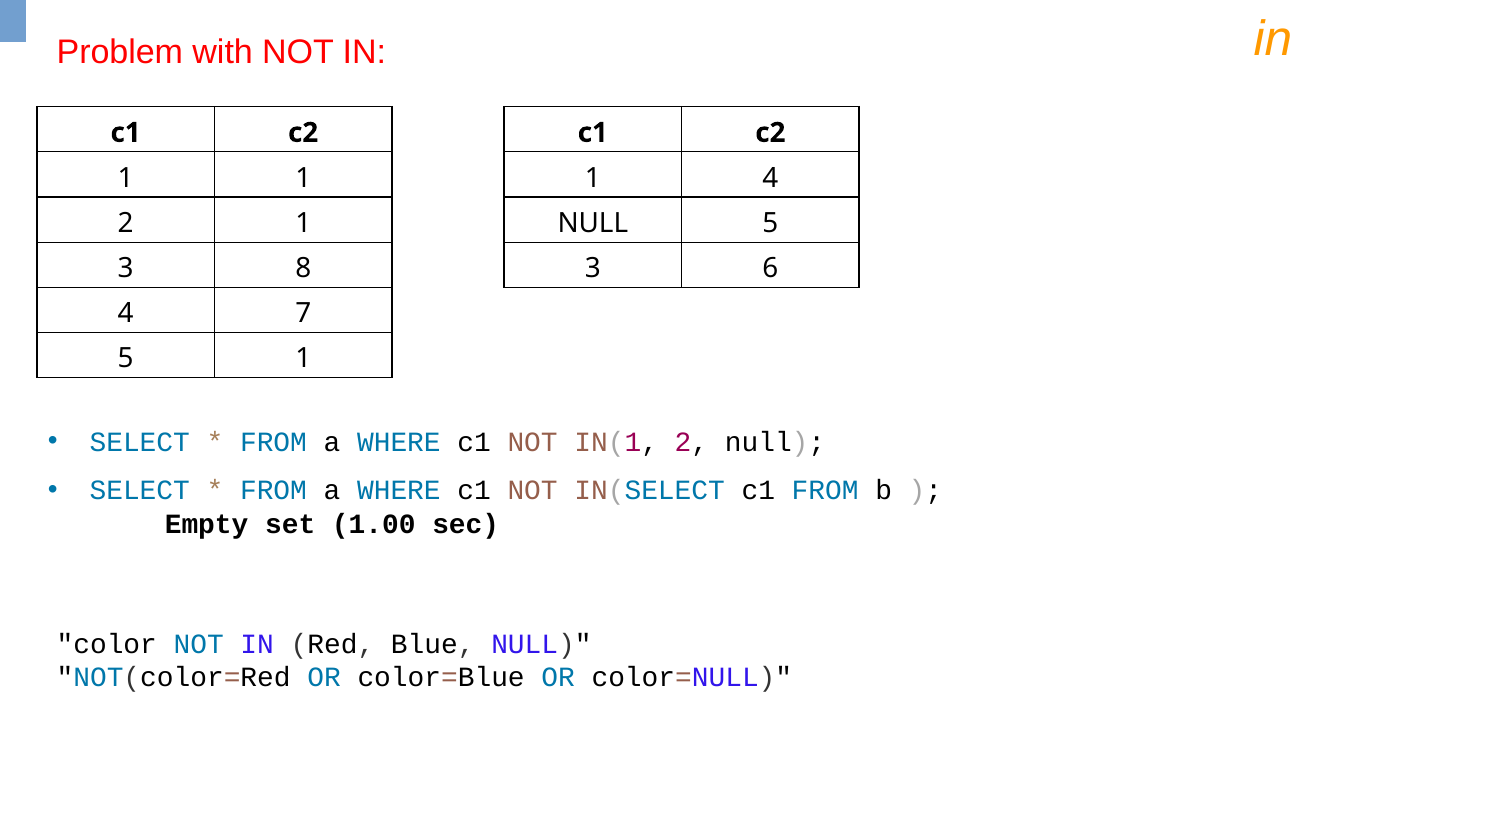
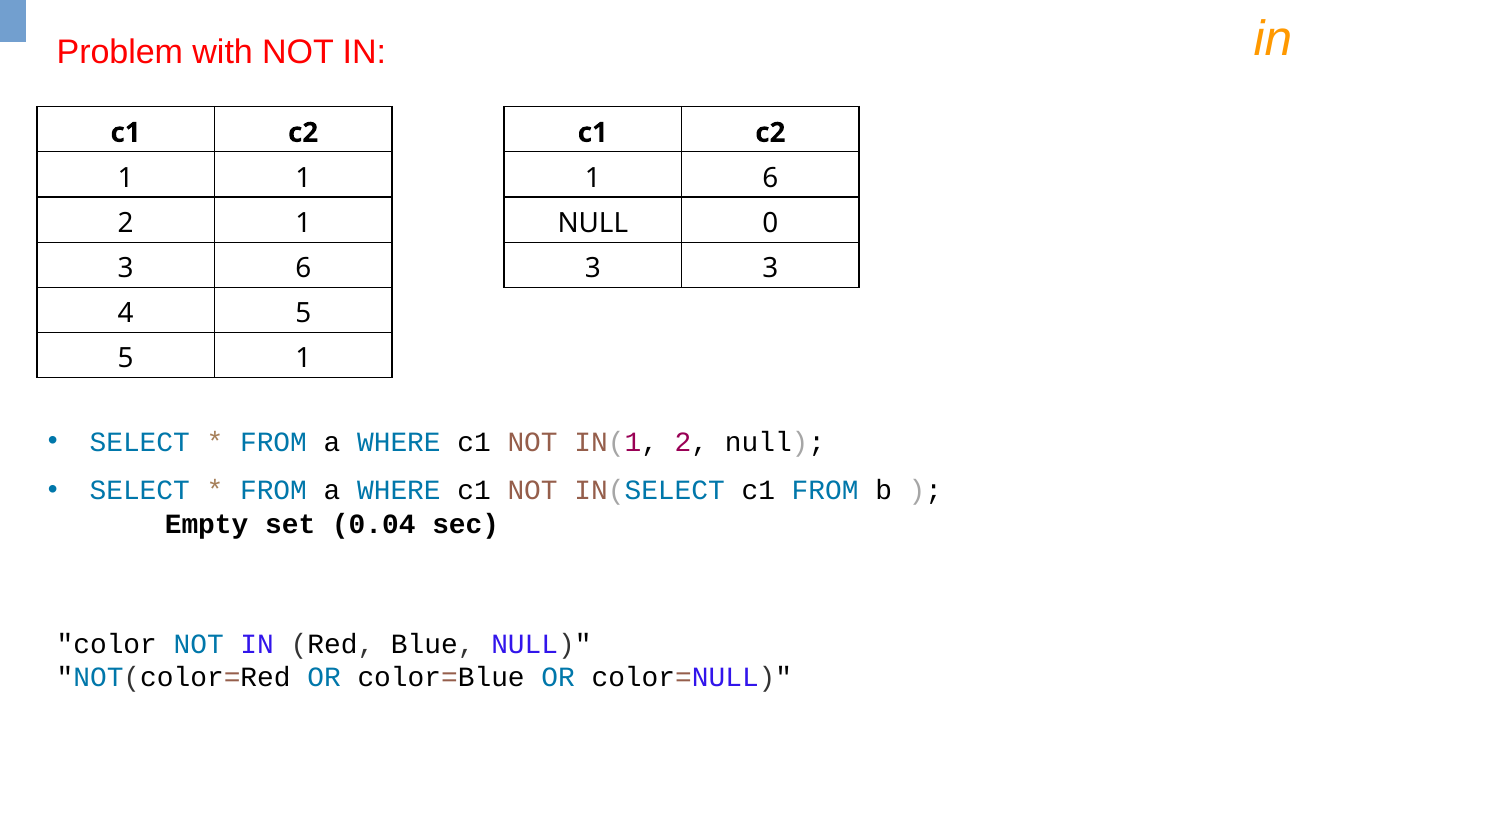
1 4: 4 -> 6
NULL 5: 5 -> 0
3 8: 8 -> 6
3 6: 6 -> 3
4 7: 7 -> 5
1.00: 1.00 -> 0.04
